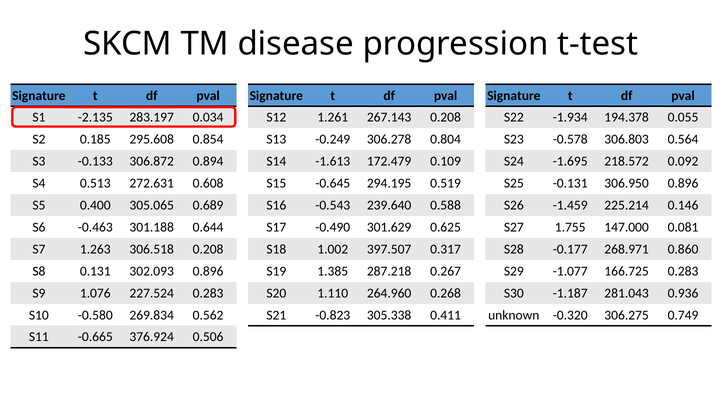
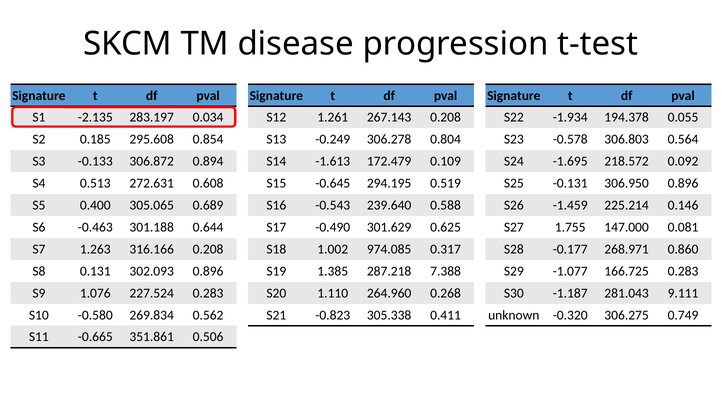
306.518: 306.518 -> 316.166
397.507: 397.507 -> 974.085
0.267: 0.267 -> 7.388
0.936: 0.936 -> 9.111
376.924: 376.924 -> 351.861
